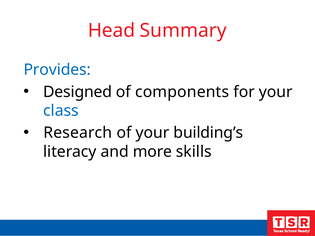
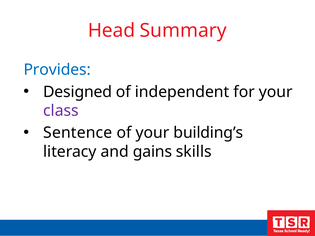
components: components -> independent
class colour: blue -> purple
Research: Research -> Sentence
more: more -> gains
